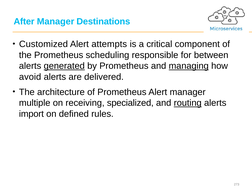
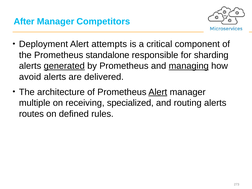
Destinations: Destinations -> Competitors
Customized: Customized -> Deployment
scheduling: scheduling -> standalone
between: between -> sharding
Alert at (158, 92) underline: none -> present
routing underline: present -> none
import: import -> routes
